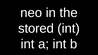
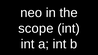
stored: stored -> scope
